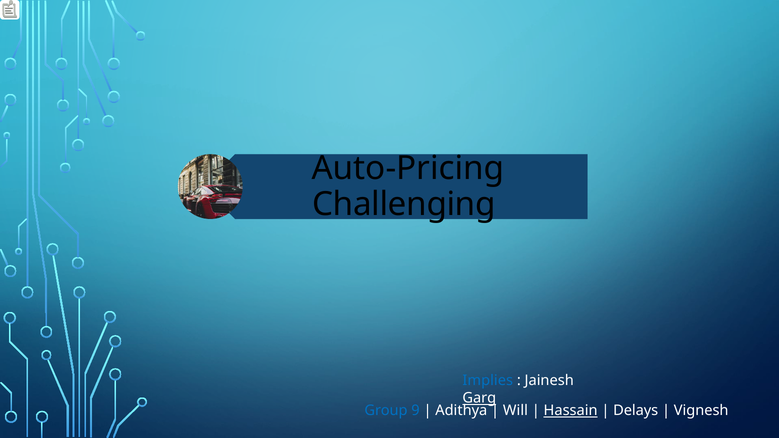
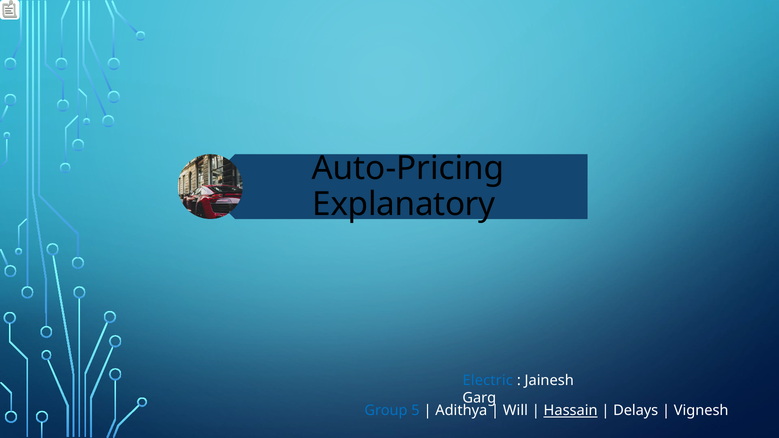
Challenging: Challenging -> Explanatory
Implies: Implies -> Electric
Garg underline: present -> none
9: 9 -> 5
